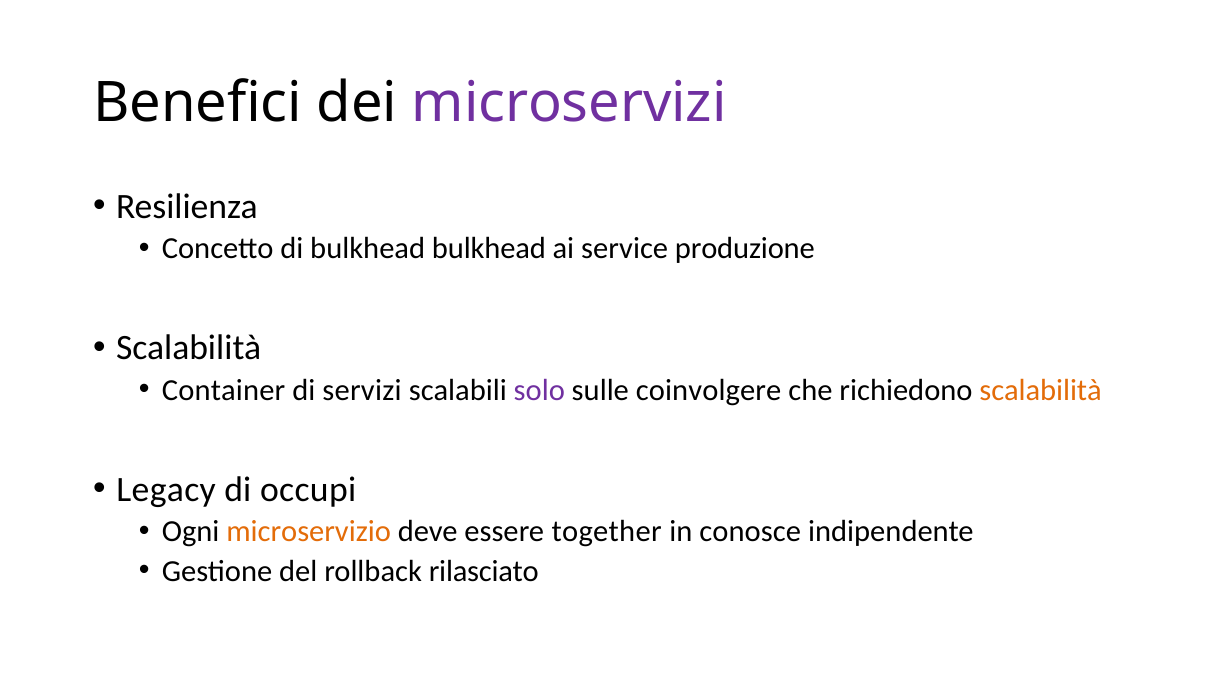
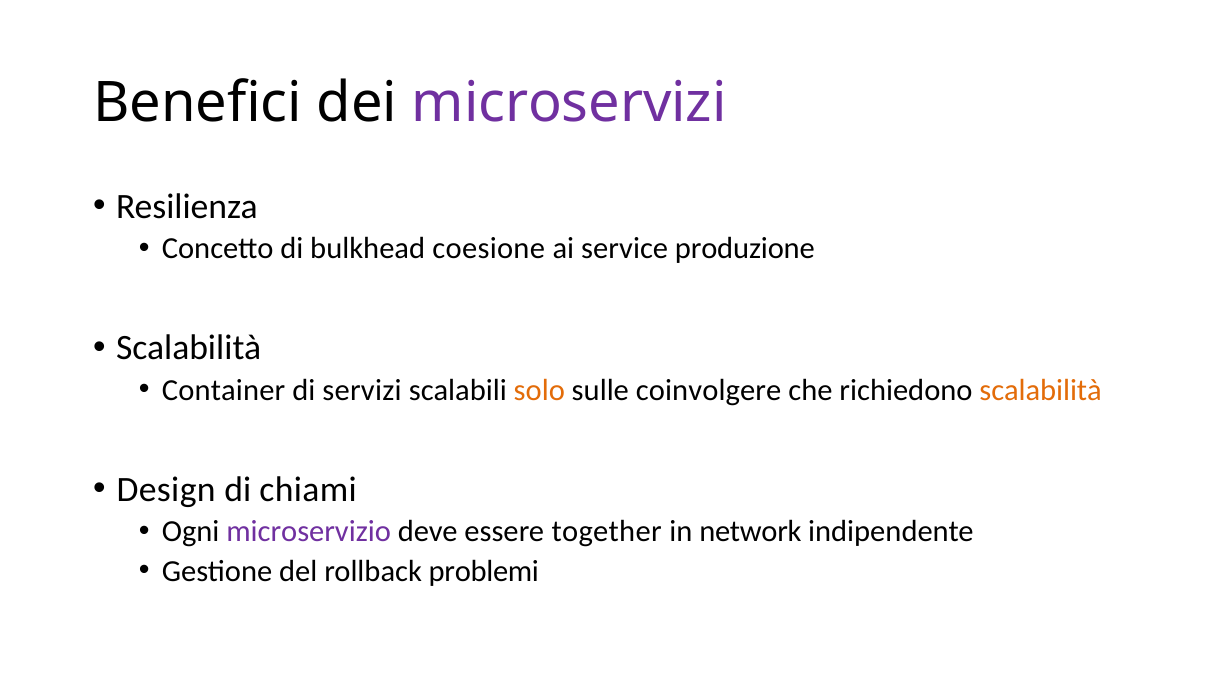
bulkhead bulkhead: bulkhead -> coesione
solo colour: purple -> orange
Legacy: Legacy -> Design
occupi: occupi -> chiami
microservizio colour: orange -> purple
conosce: conosce -> network
rilasciato: rilasciato -> problemi
